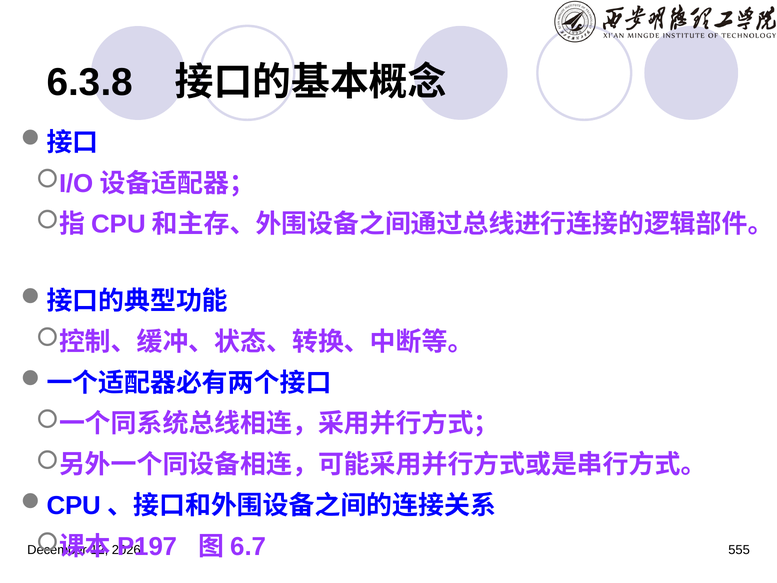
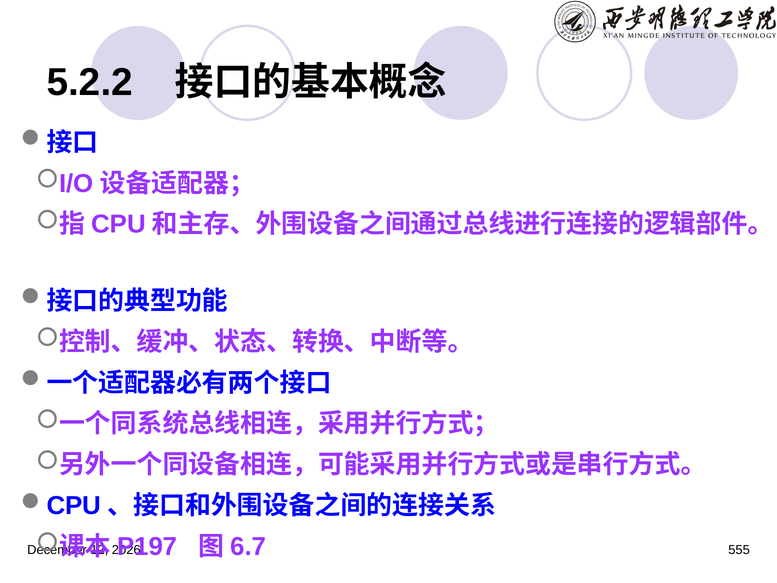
6.3.8: 6.3.8 -> 5.2.2
